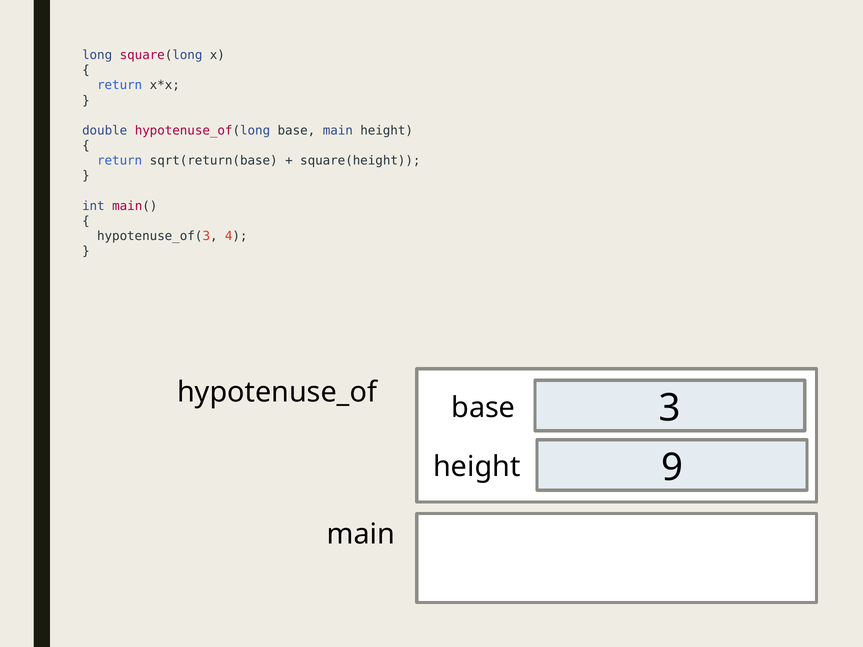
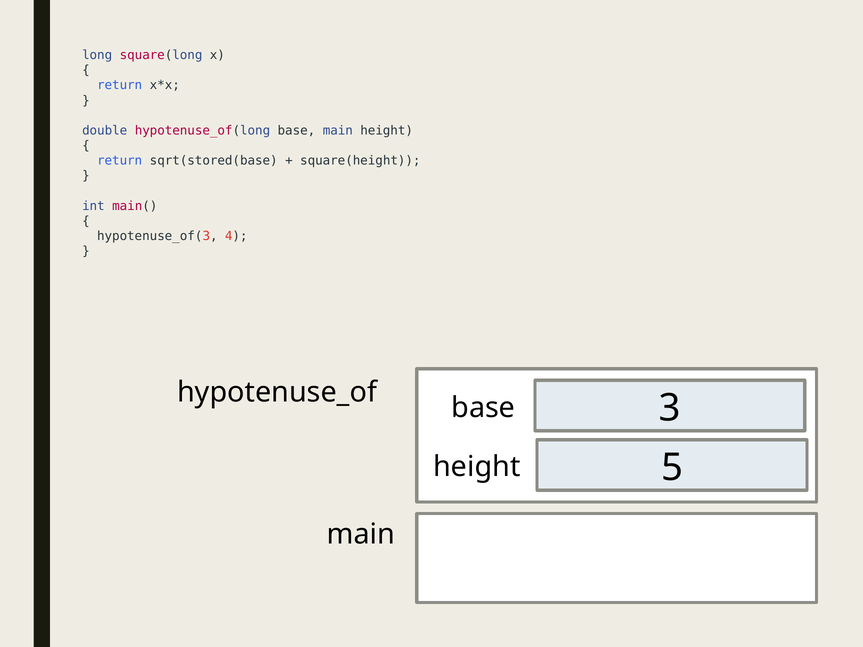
sqrt(return(base: sqrt(return(base -> sqrt(stored(base
9: 9 -> 5
